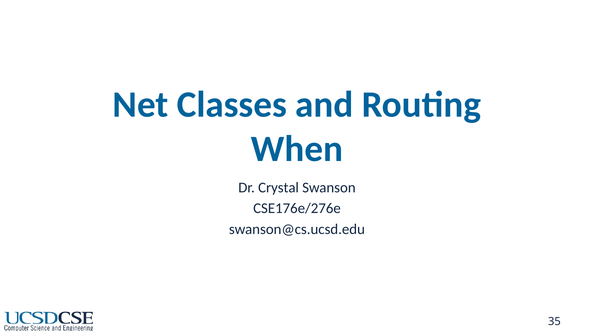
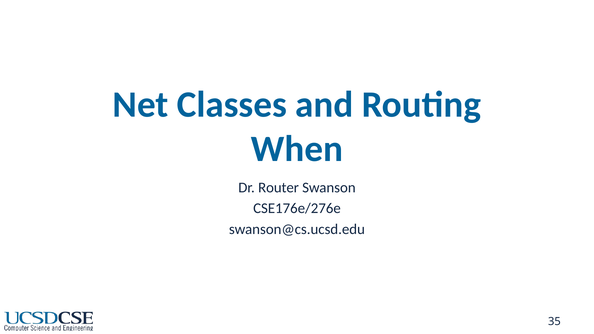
Crystal: Crystal -> Router
